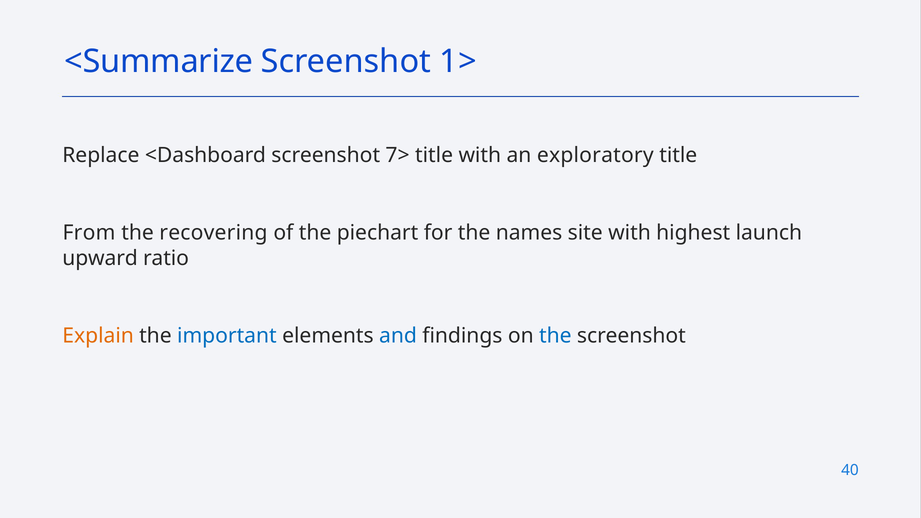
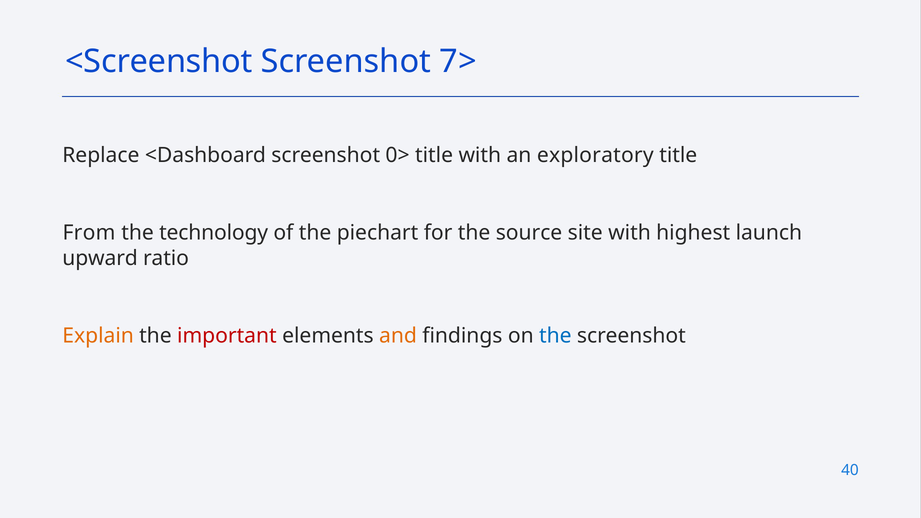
<Summarize: <Summarize -> <Screenshot
1>: 1> -> 7>
7>: 7> -> 0>
recovering: recovering -> technology
names: names -> source
important colour: blue -> red
and colour: blue -> orange
